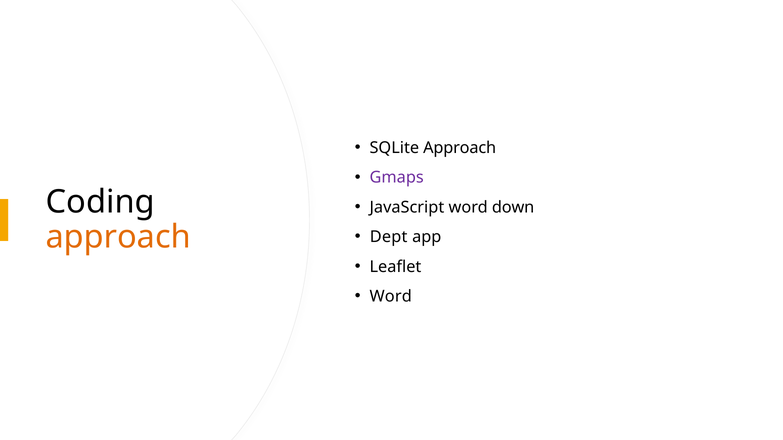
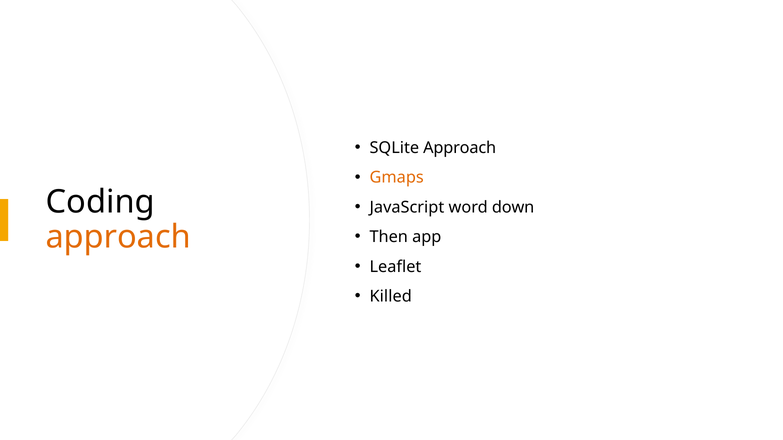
Gmaps colour: purple -> orange
Dept: Dept -> Then
Word at (391, 297): Word -> Killed
